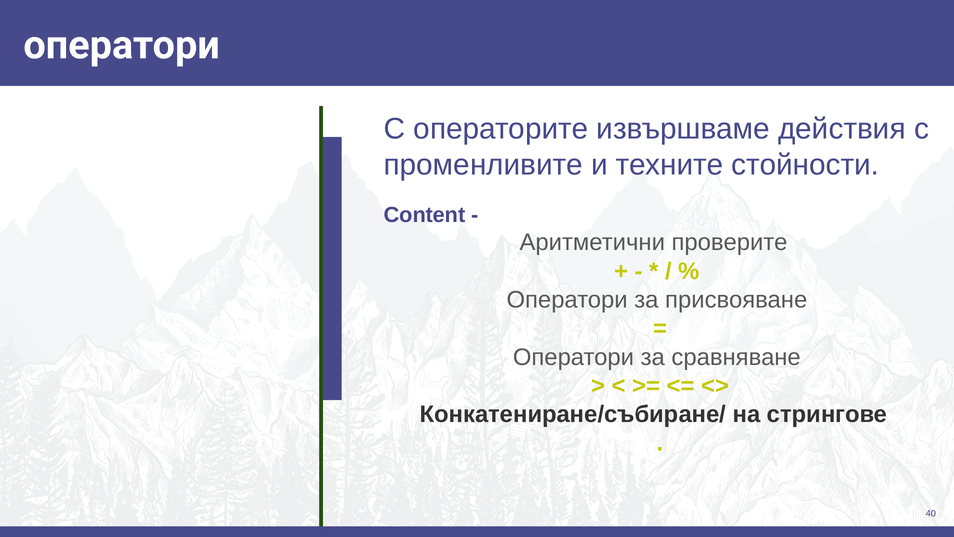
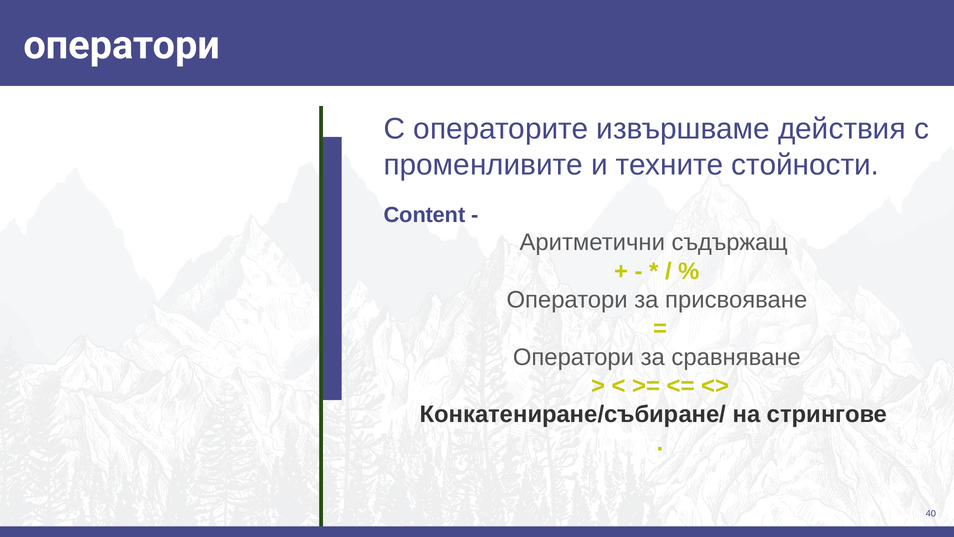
проверите: проверите -> съдържащ
